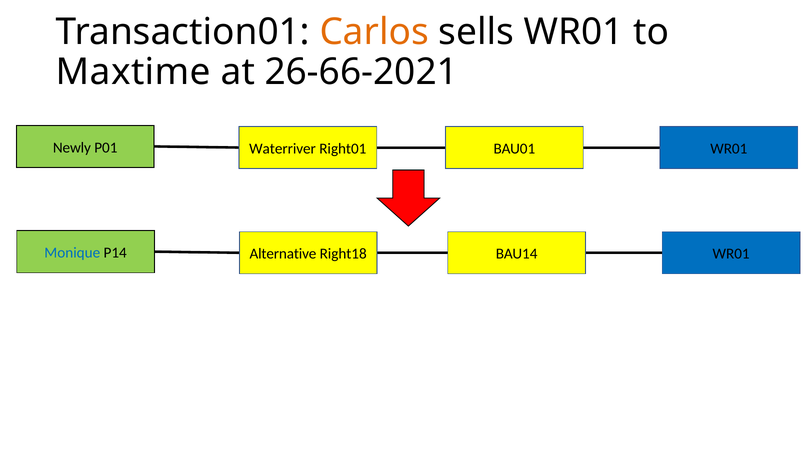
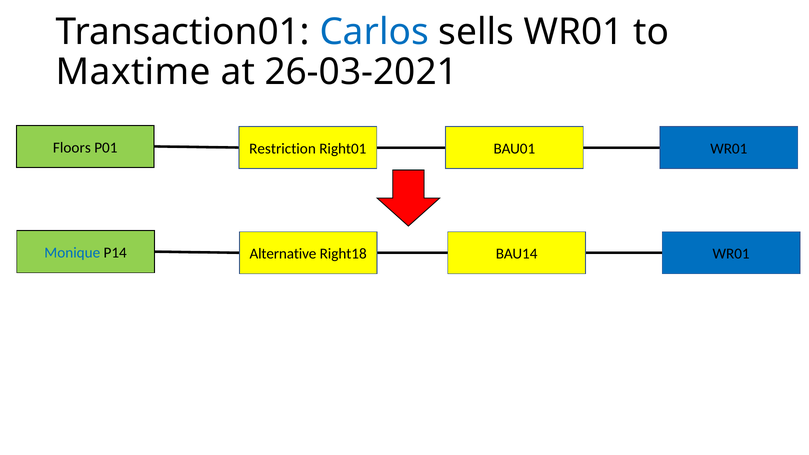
Carlos colour: orange -> blue
26-66-2021: 26-66-2021 -> 26-03-2021
Newly: Newly -> Floors
Waterriver: Waterriver -> Restriction
